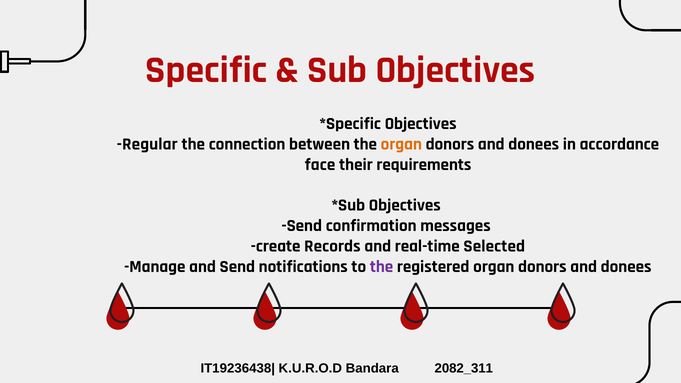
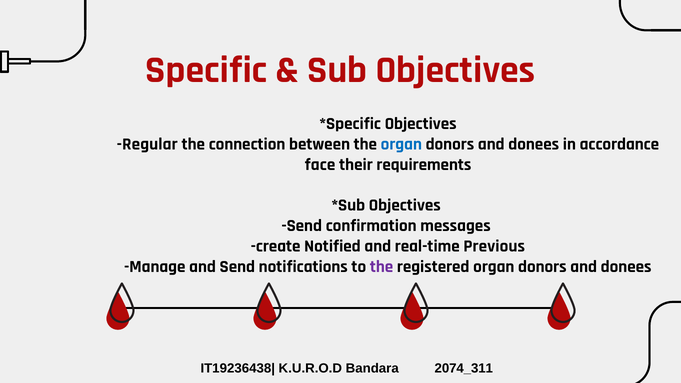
organ at (401, 144) colour: orange -> blue
Records: Records -> Notified
Selected: Selected -> Previous
2082_311: 2082_311 -> 2074_311
